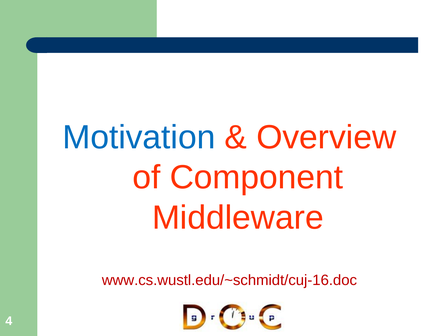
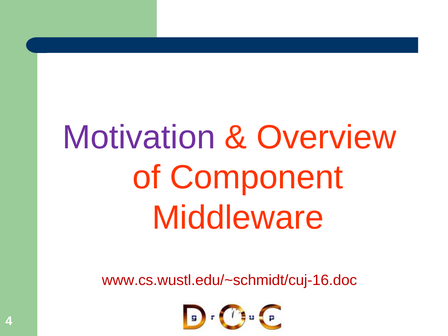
Motivation colour: blue -> purple
